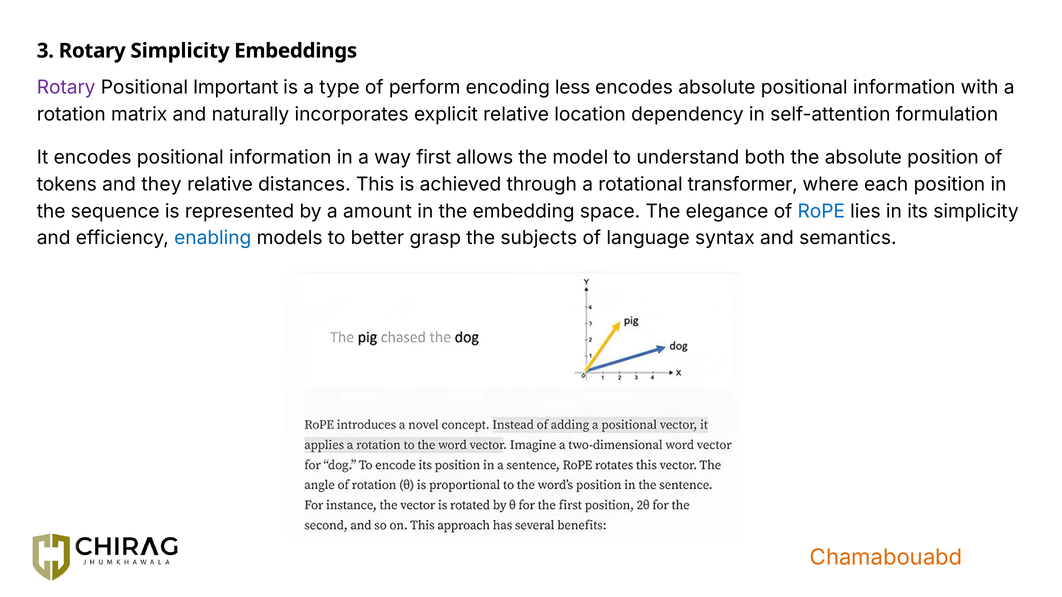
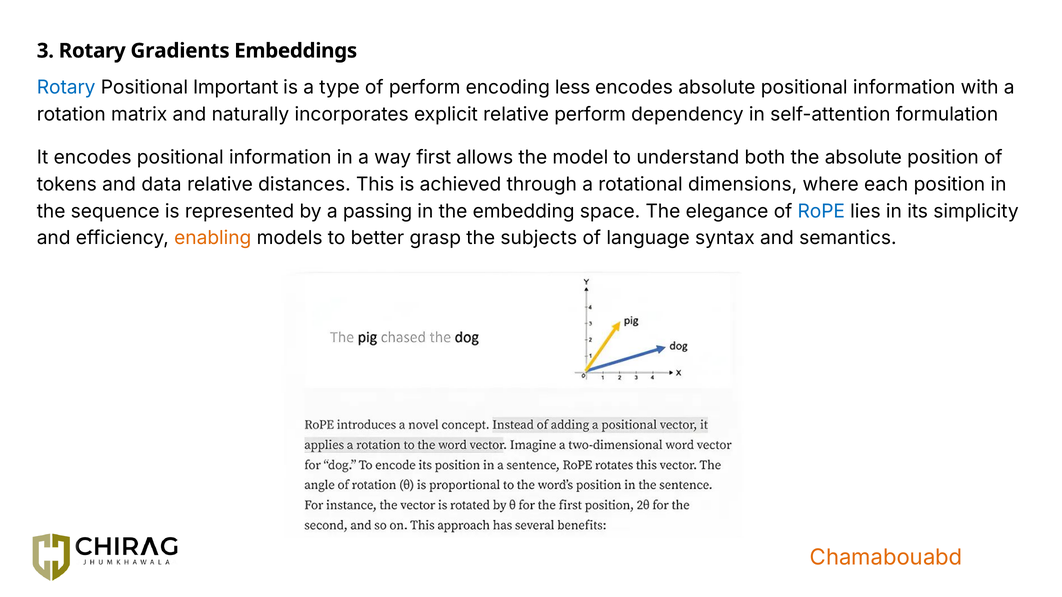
Rotary Simplicity: Simplicity -> Gradients
Rotary at (66, 88) colour: purple -> blue
relative location: location -> perform
they: they -> data
transformer: transformer -> dimensions
amount: amount -> passing
enabling colour: blue -> orange
